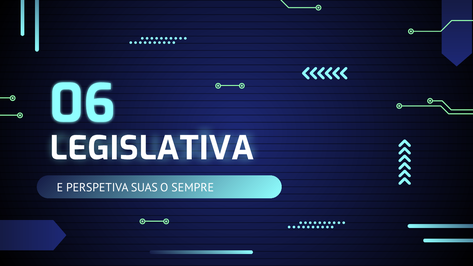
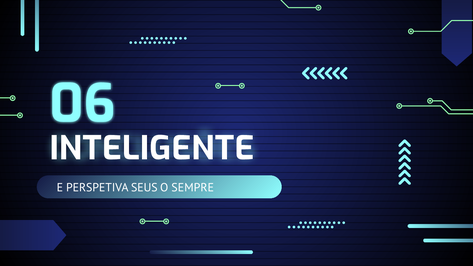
LEGISLATIVA: LEGISLATIVA -> INTELIGENTE
SUAS: SUAS -> SEUS
